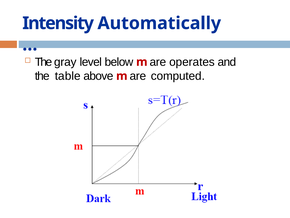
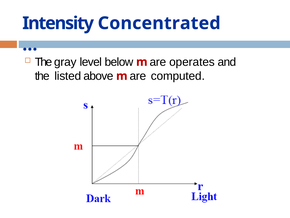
Automatically: Automatically -> Concentrated
table: table -> listed
